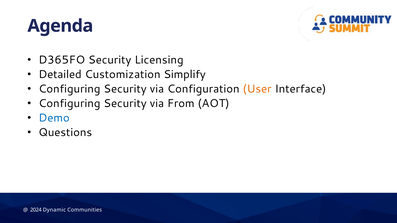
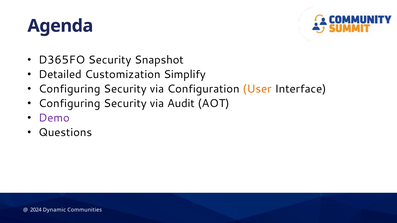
Licensing: Licensing -> Snapshot
From: From -> Audit
Demo colour: blue -> purple
